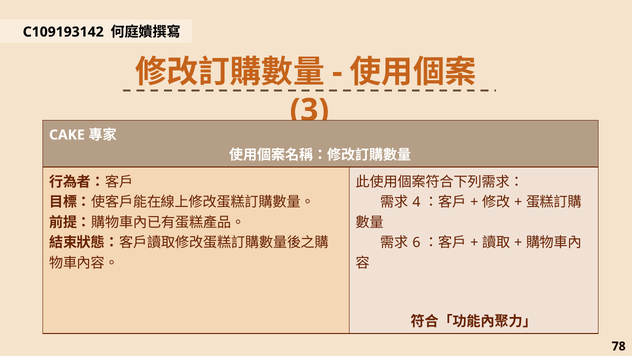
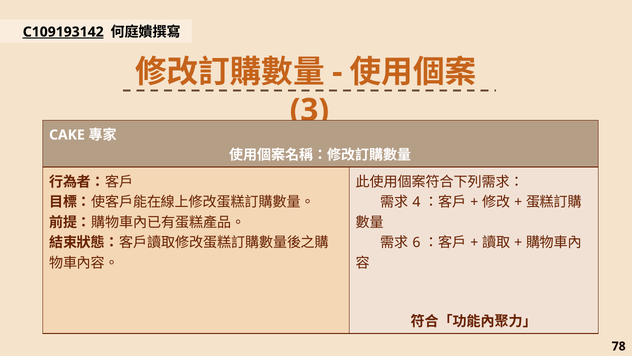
C109193142 underline: none -> present
